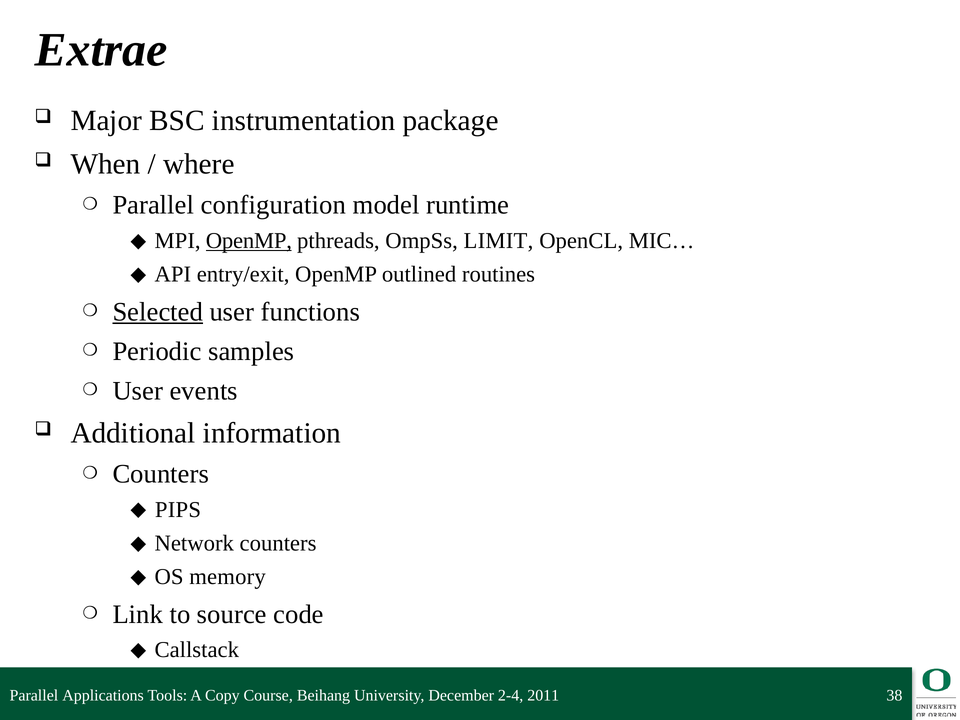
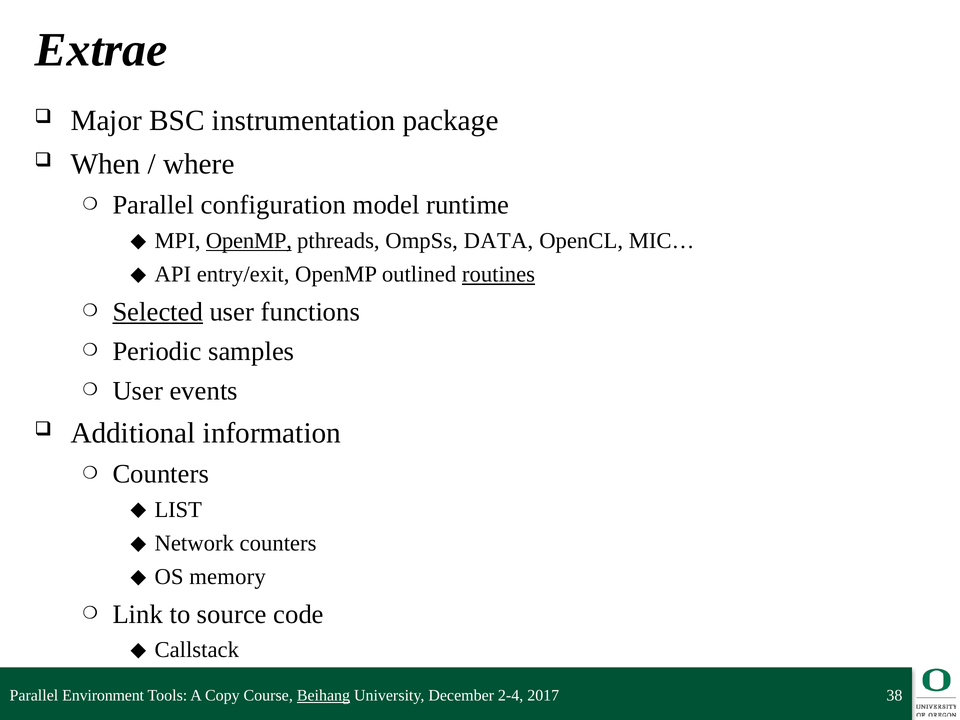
LIMIT: LIMIT -> DATA
routines underline: none -> present
PIPS: PIPS -> LIST
Applications: Applications -> Environment
Beihang underline: none -> present
2011: 2011 -> 2017
